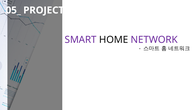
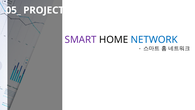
NETWORK colour: purple -> blue
